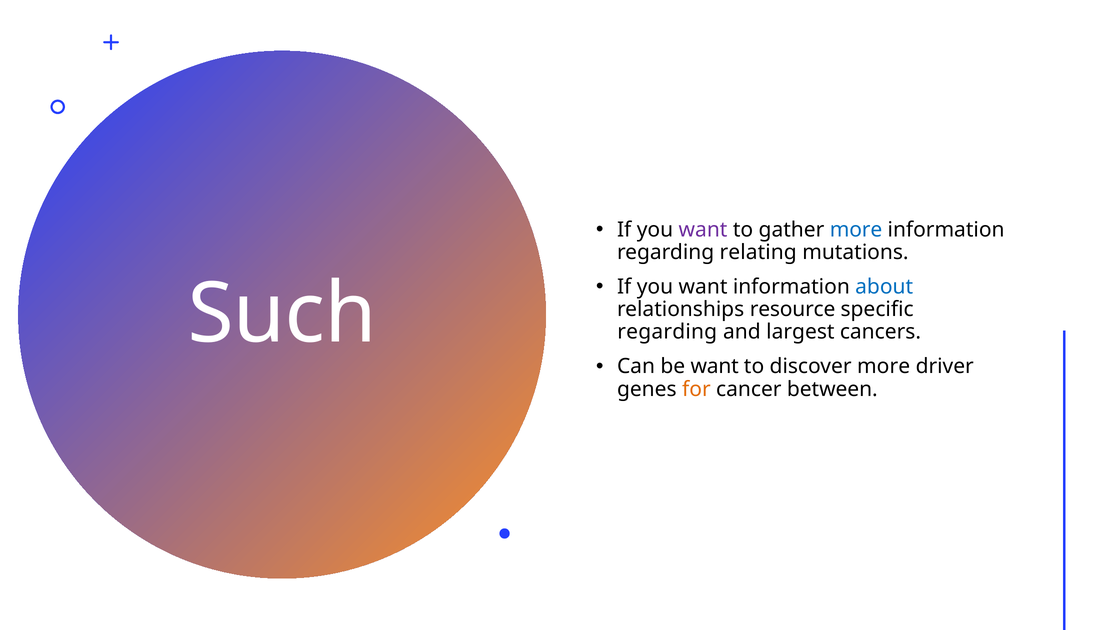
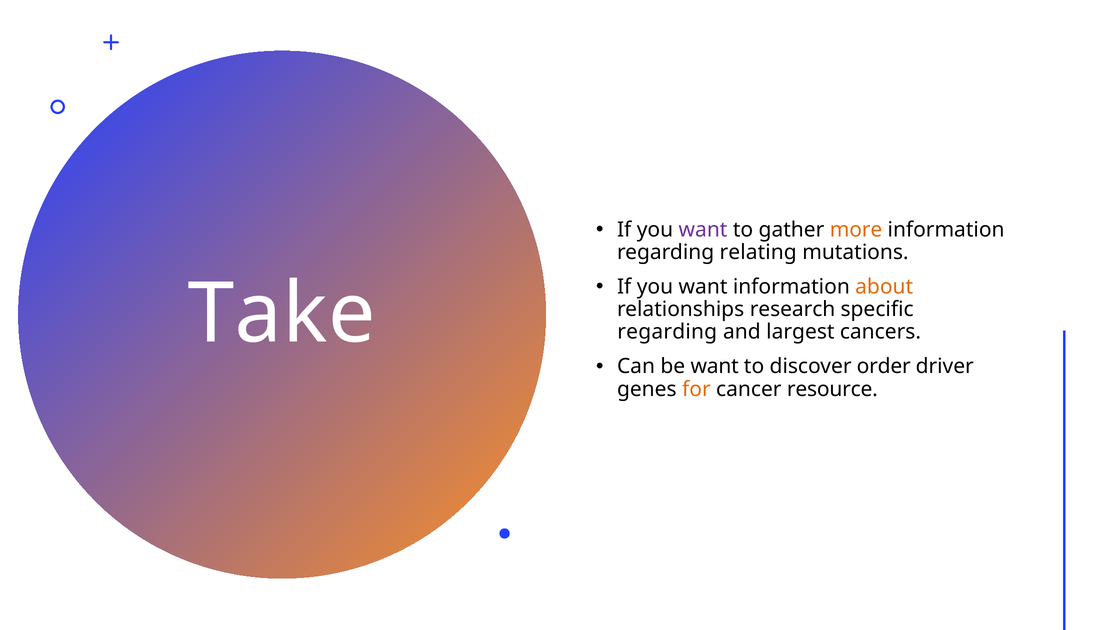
more at (856, 230) colour: blue -> orange
about colour: blue -> orange
Such: Such -> Take
resource: resource -> research
discover more: more -> order
between: between -> resource
